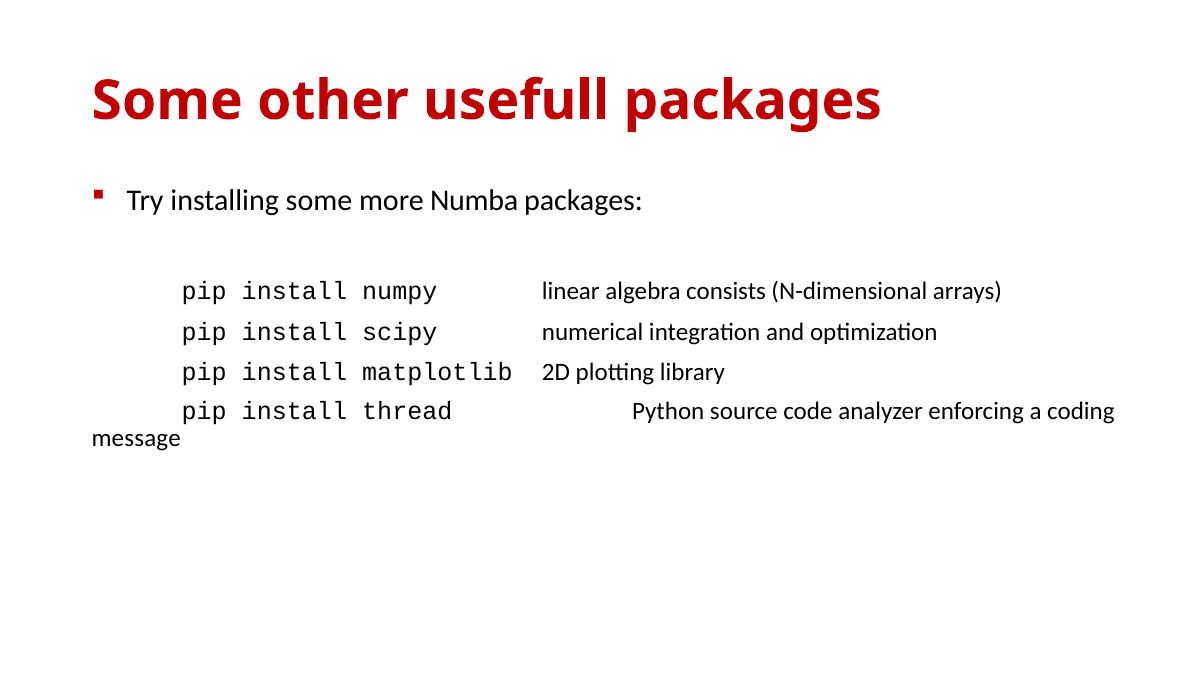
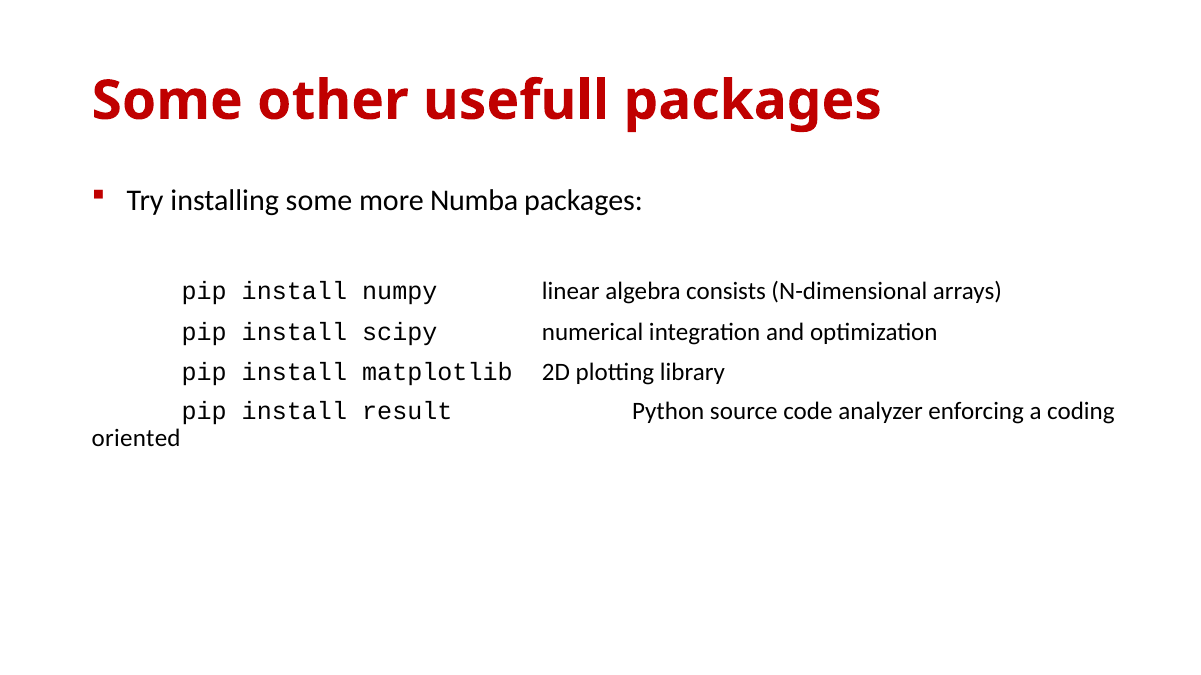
thread: thread -> result
message: message -> oriented
